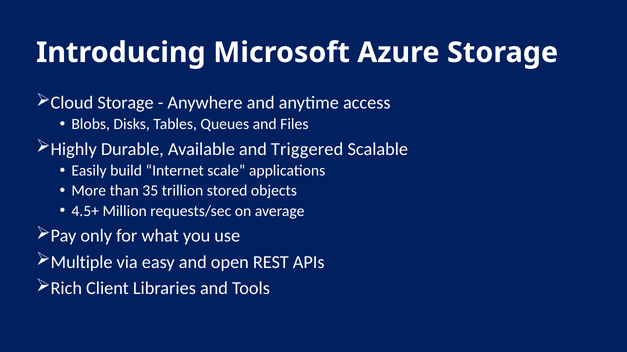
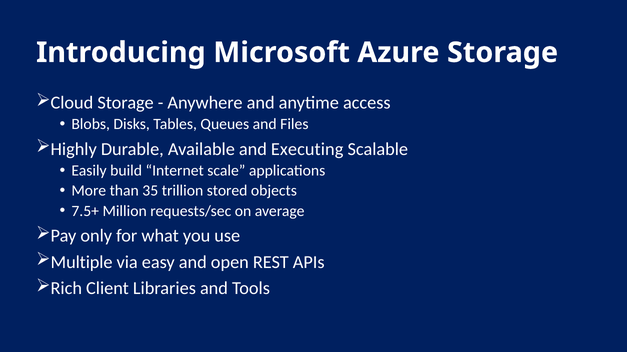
Triggered: Triggered -> Executing
4.5+: 4.5+ -> 7.5+
